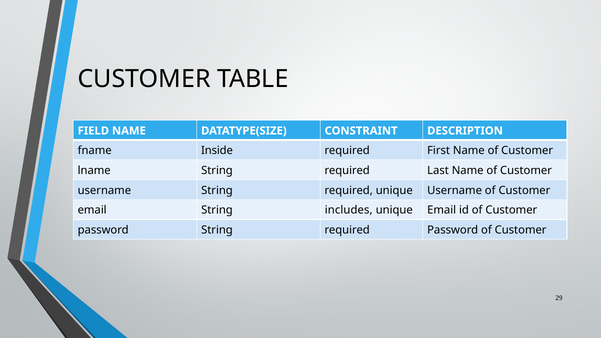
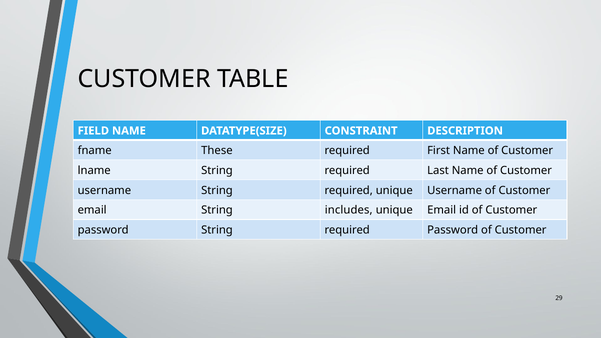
Inside: Inside -> These
